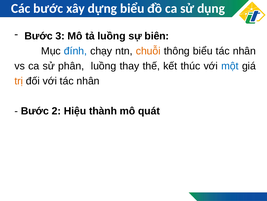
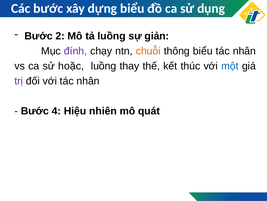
3: 3 -> 2
biên: biên -> giản
đính colour: blue -> purple
phân: phân -> hoặc
trị colour: orange -> purple
2: 2 -> 4
thành: thành -> nhiên
